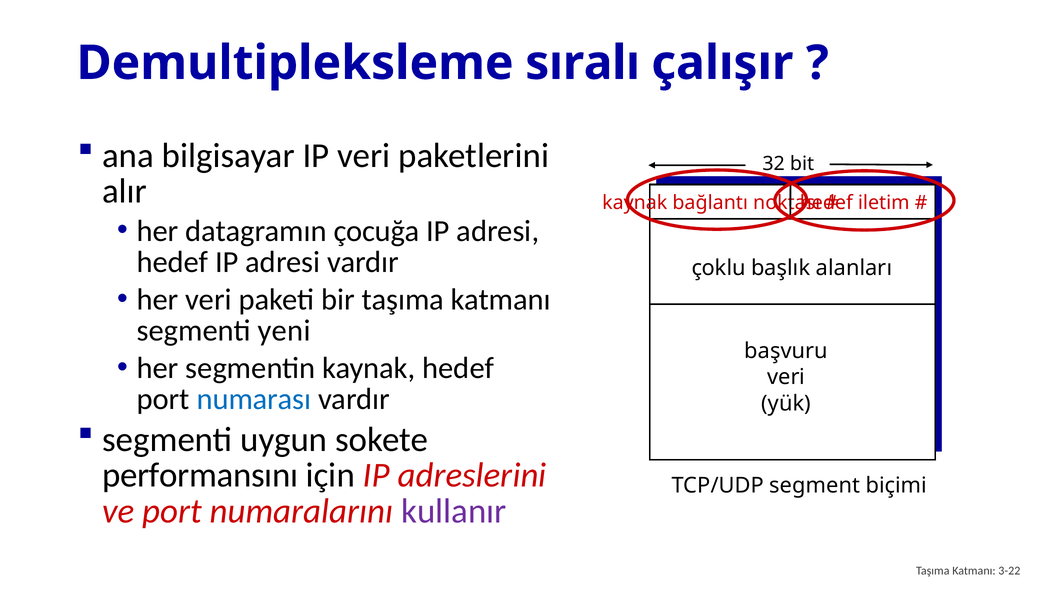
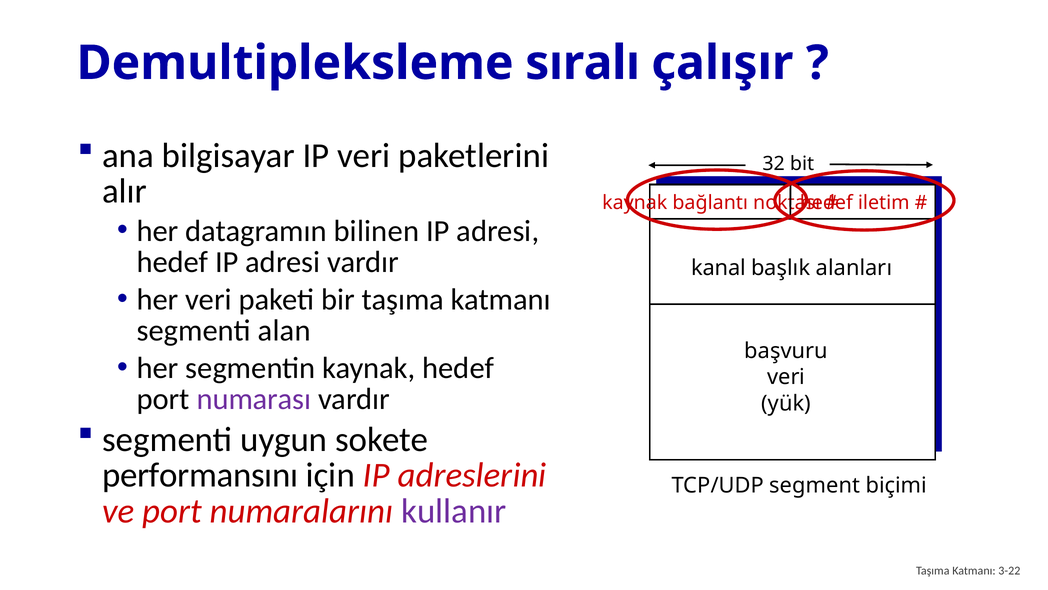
çocuğa: çocuğa -> bilinen
çoklu: çoklu -> kanal
yeni: yeni -> alan
numarası colour: blue -> purple
